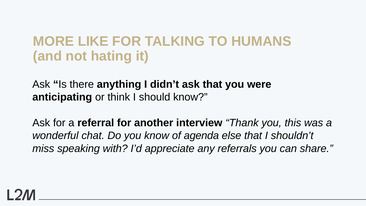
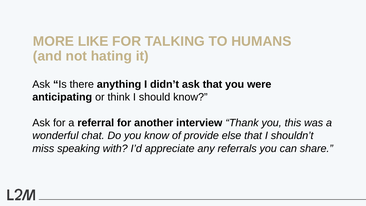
agenda: agenda -> provide
